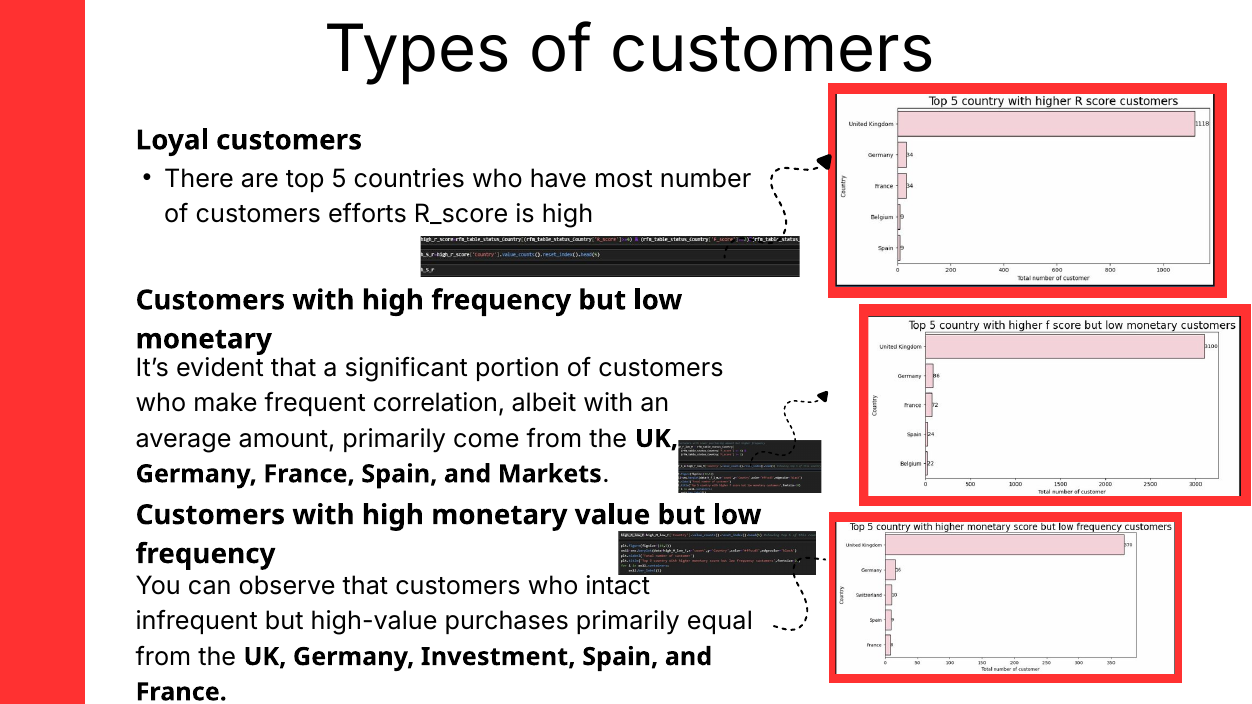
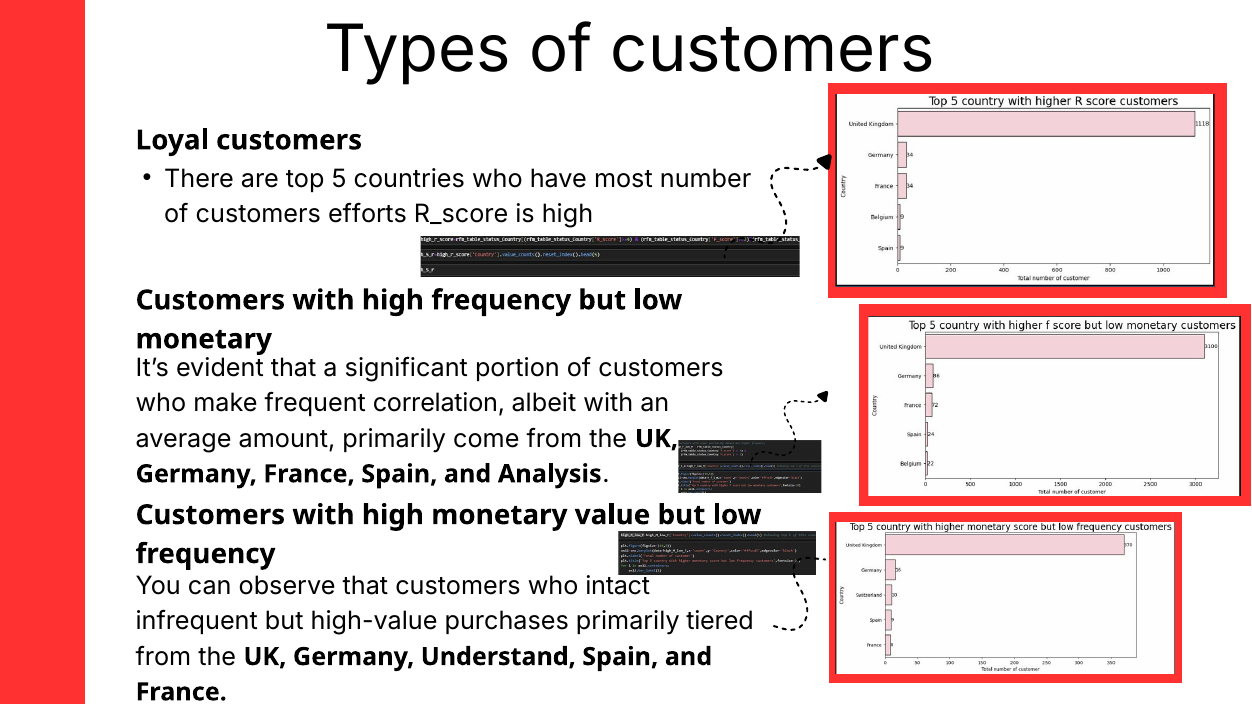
Markets: Markets -> Analysis
equal: equal -> tiered
Investment: Investment -> Understand
